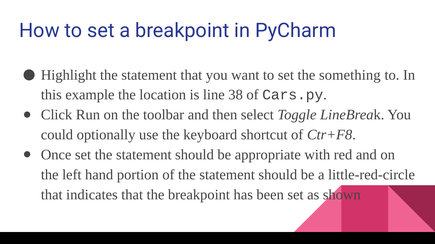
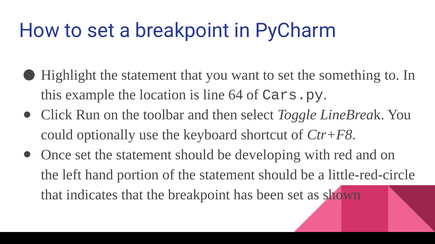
38: 38 -> 64
appropriate: appropriate -> developing
